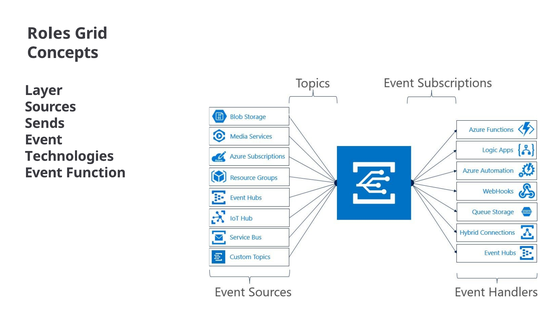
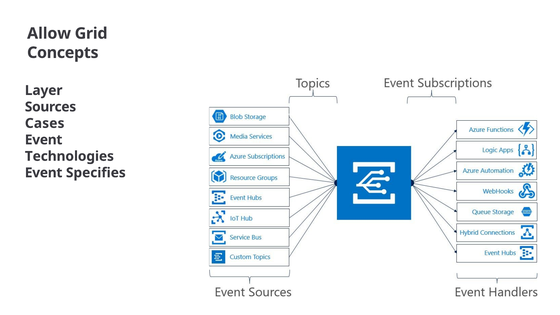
Roles: Roles -> Allow
Sends: Sends -> Cases
Function: Function -> Specifies
